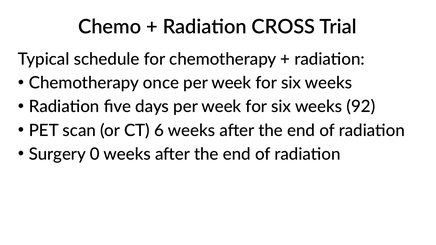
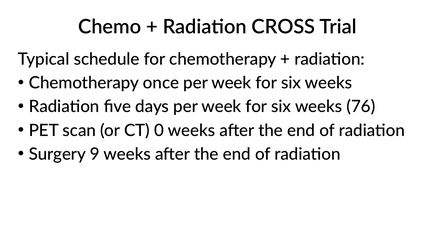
92: 92 -> 76
6: 6 -> 0
0: 0 -> 9
